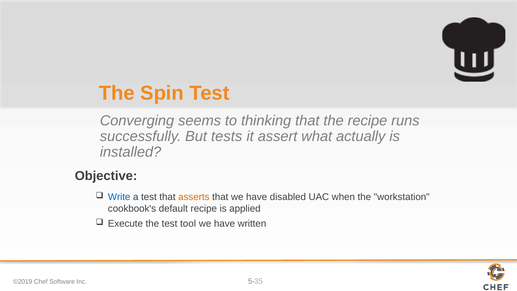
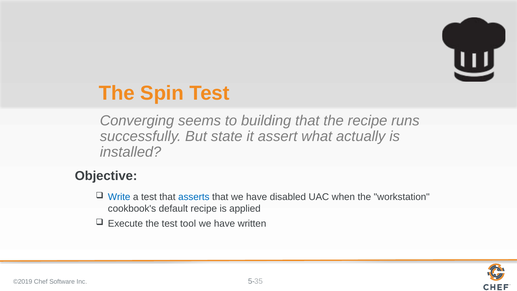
thinking: thinking -> building
tests: tests -> state
asserts colour: orange -> blue
